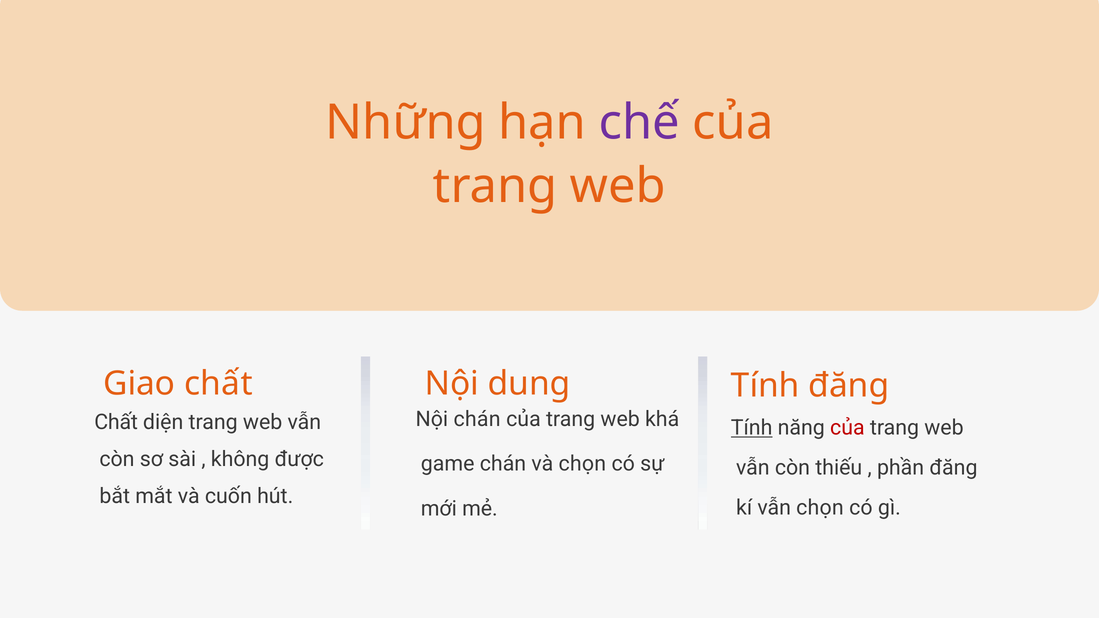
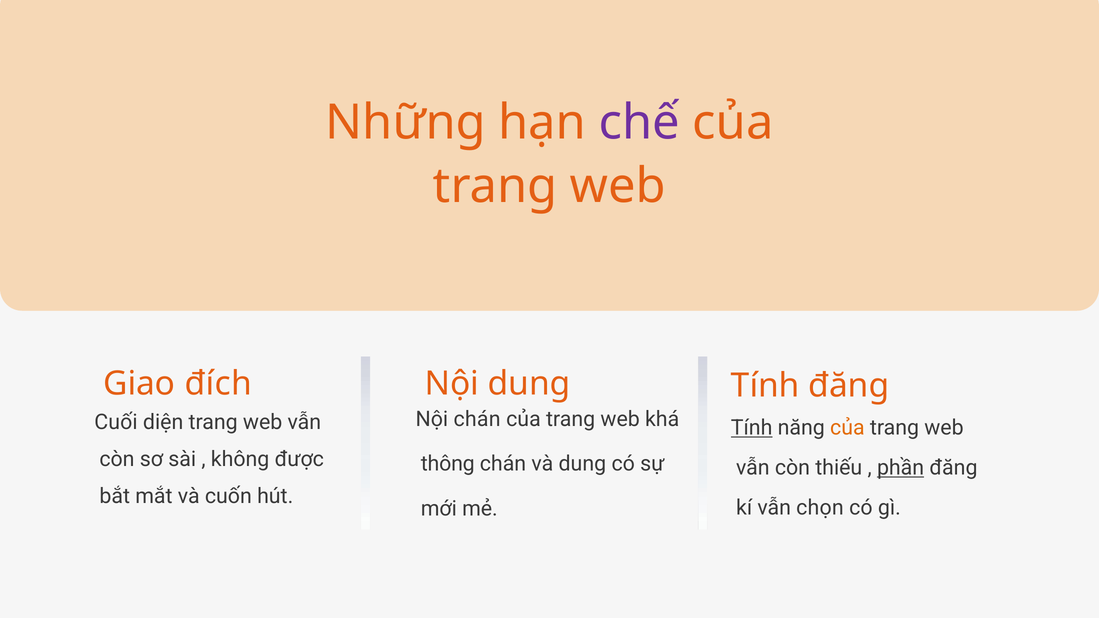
Giao chất: chất -> đích
Chất at (116, 423): Chất -> Cuối
của at (847, 428) colour: red -> orange
game: game -> thông
và chọn: chọn -> dung
phần underline: none -> present
